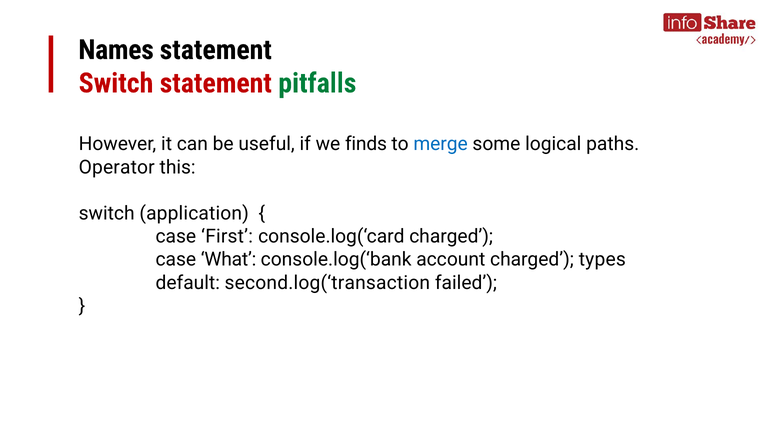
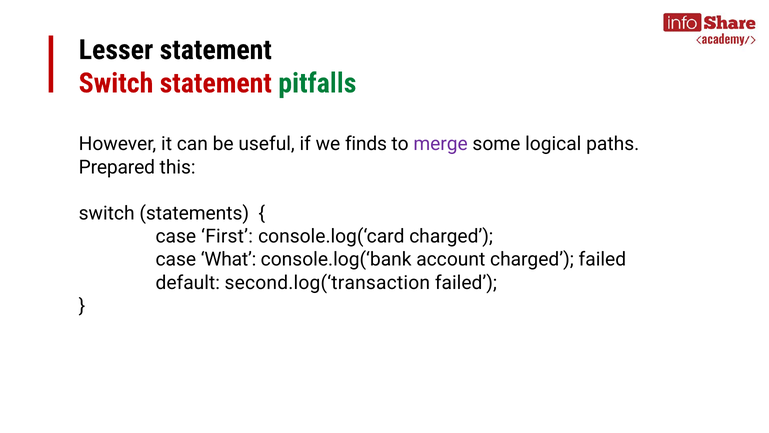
Names: Names -> Lesser
merge colour: blue -> purple
Operator: Operator -> Prepared
application: application -> statements
charged types: types -> failed
